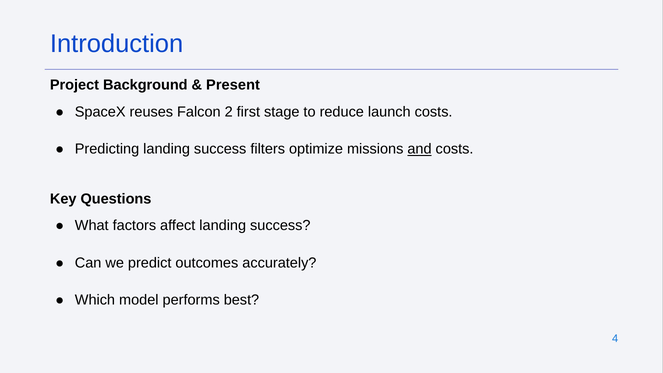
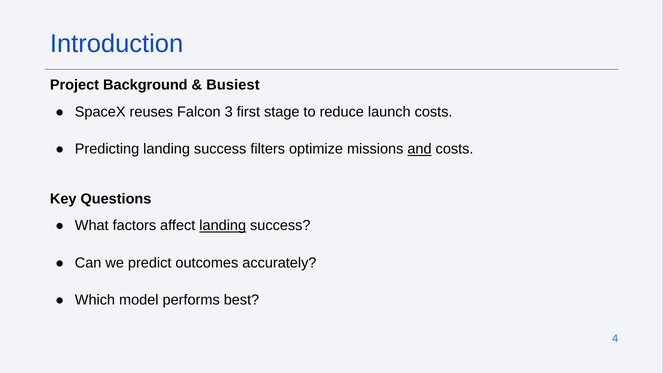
Present: Present -> Busiest
2: 2 -> 3
landing at (223, 226) underline: none -> present
